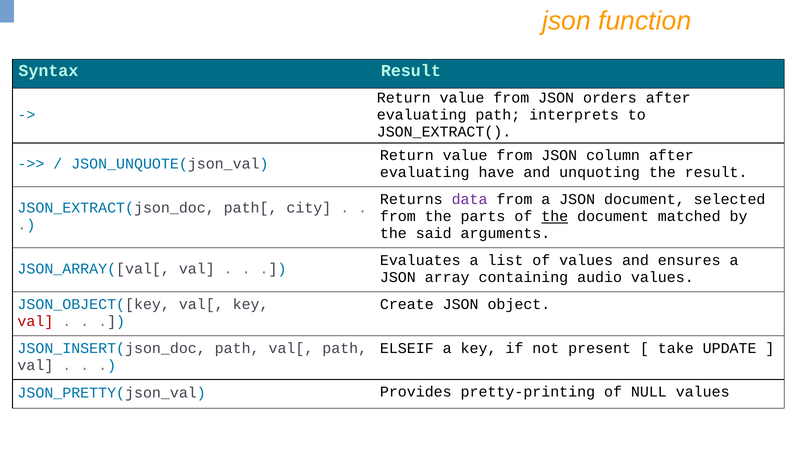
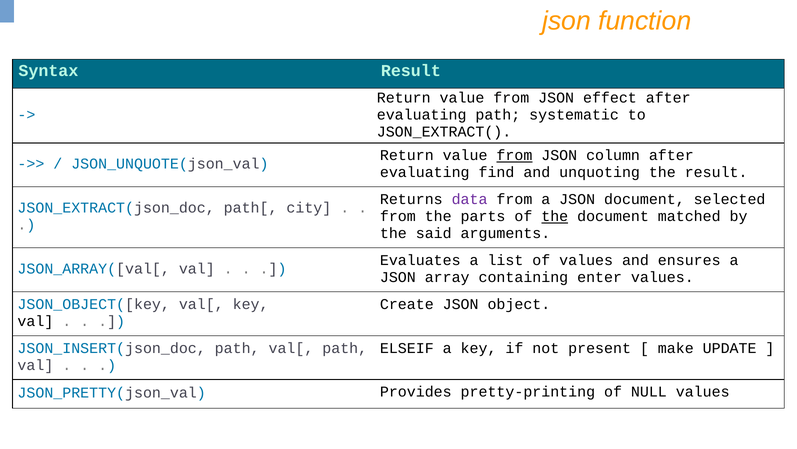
orders: orders -> effect
interprets: interprets -> systematic
from at (514, 155) underline: none -> present
have: have -> find
audio: audio -> enter
val at (35, 321) colour: red -> black
take: take -> make
